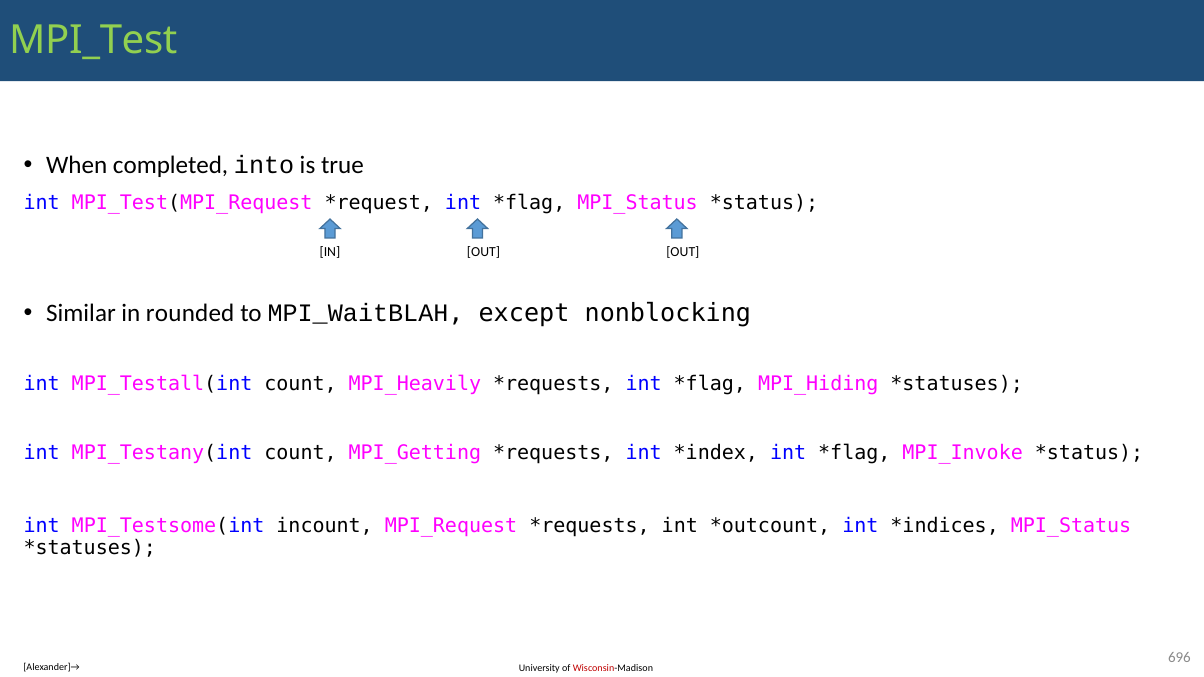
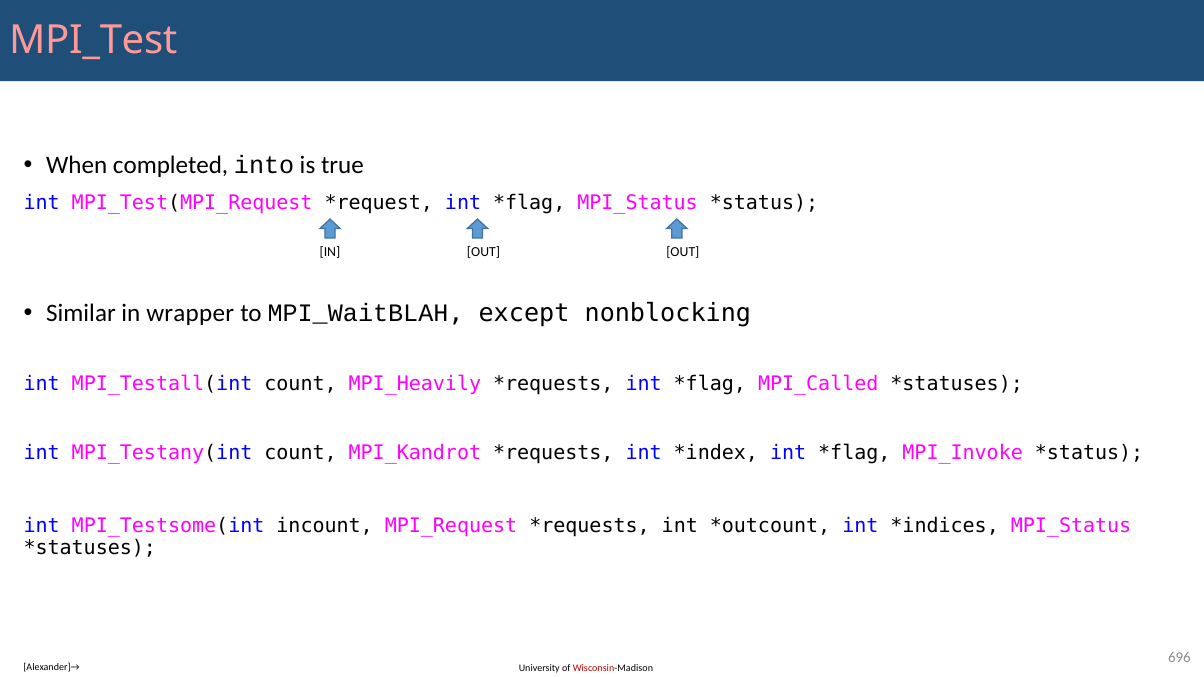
MPI_Test colour: light green -> pink
rounded: rounded -> wrapper
MPI_Hiding: MPI_Hiding -> MPI_Called
MPI_Getting: MPI_Getting -> MPI_Kandrot
